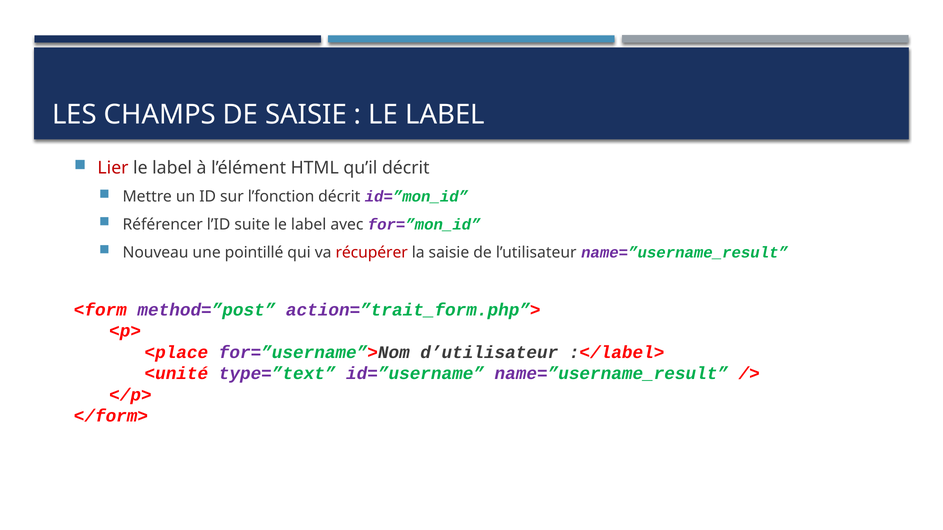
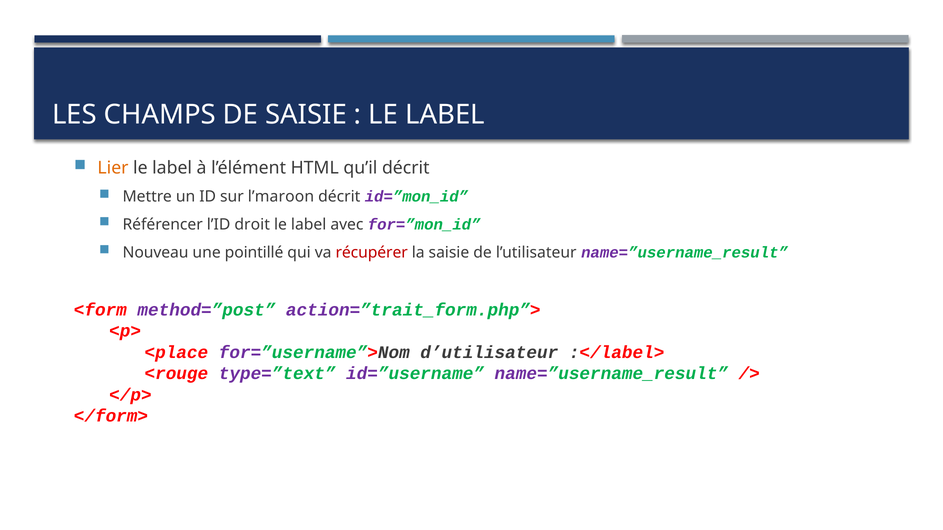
Lier colour: red -> orange
l’fonction: l’fonction -> l’maroon
suite: suite -> droit
<unité: <unité -> <rouge
